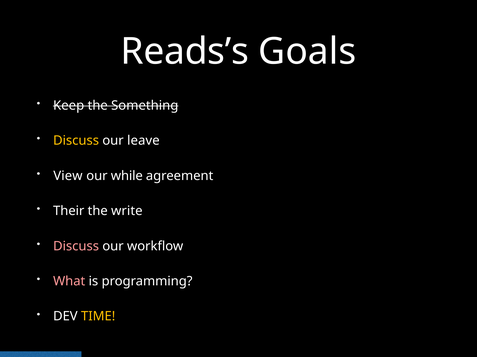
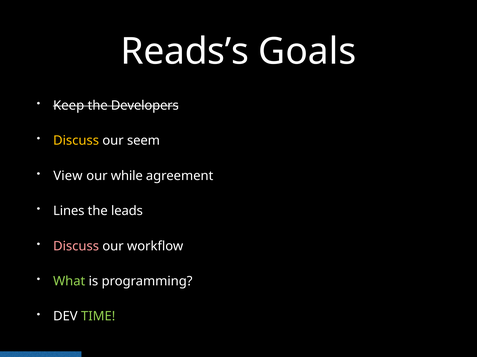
Something: Something -> Developers
leave: leave -> seem
Their: Their -> Lines
write: write -> leads
What colour: pink -> light green
TIME colour: yellow -> light green
